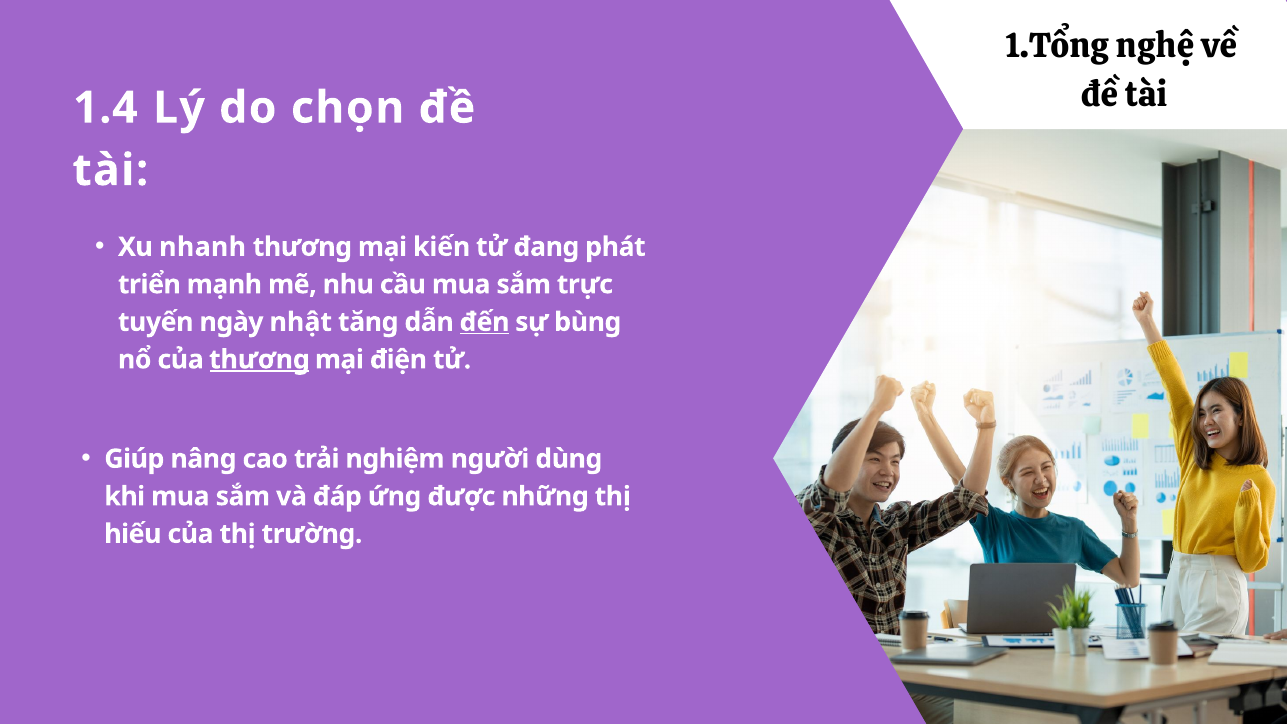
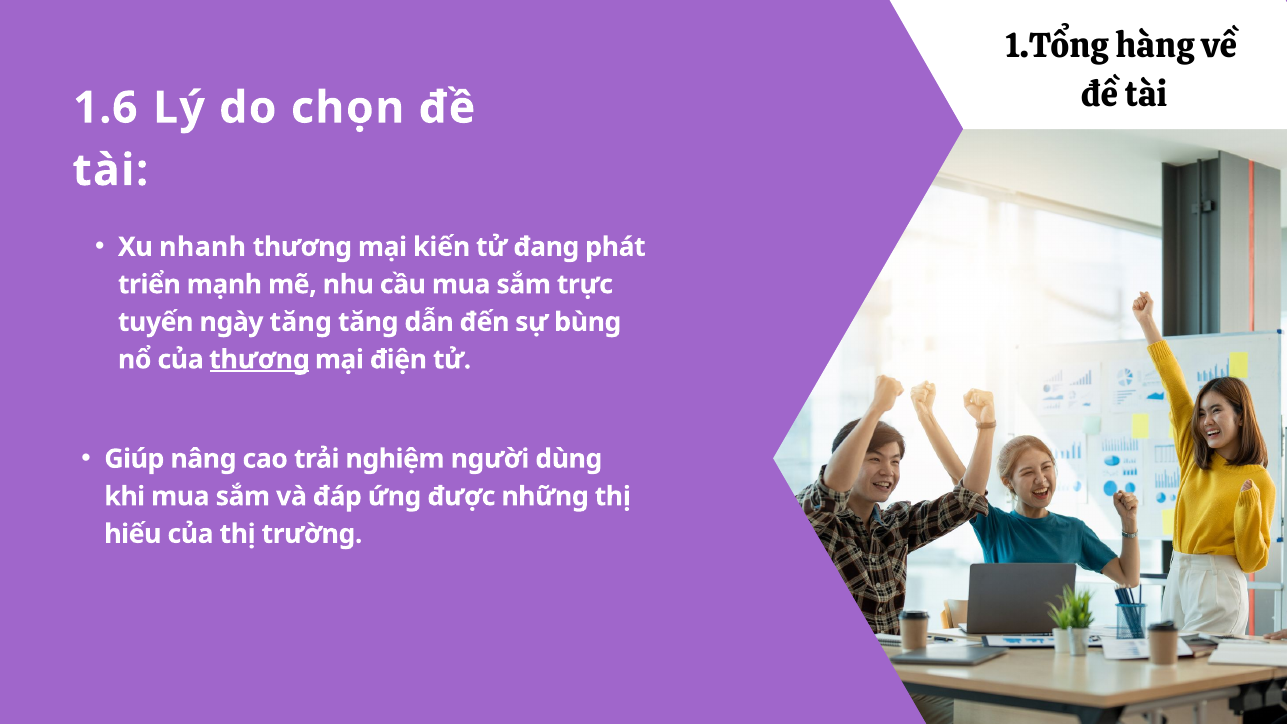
nghệ: nghệ -> hàng
1.4: 1.4 -> 1.6
ngày nhật: nhật -> tăng
đến underline: present -> none
